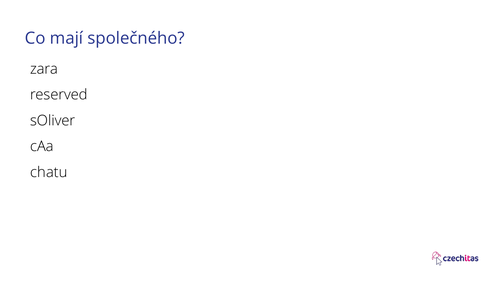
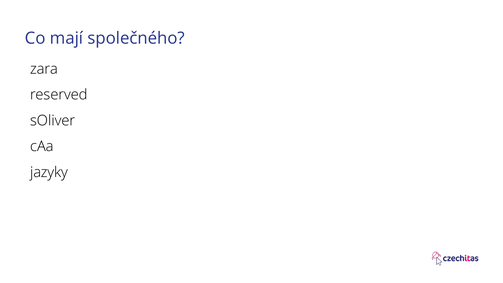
chatu: chatu -> jazyky
